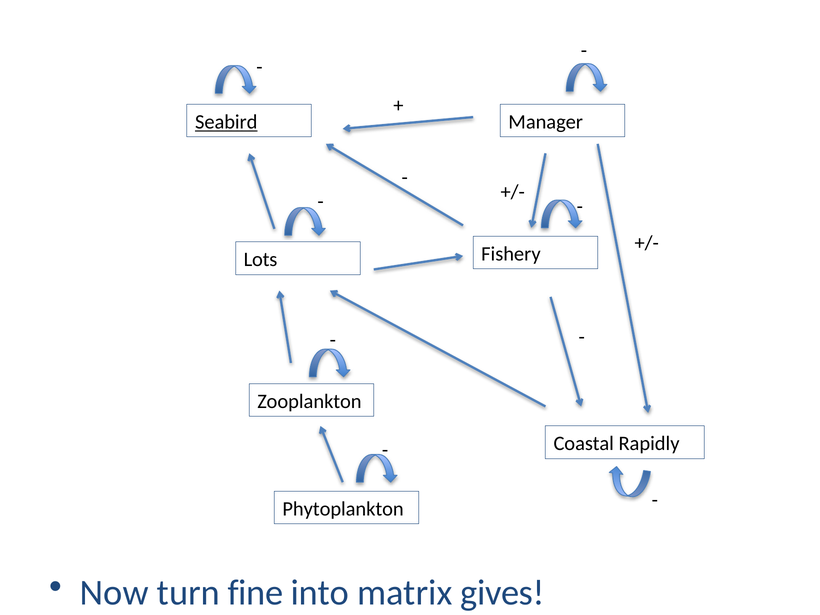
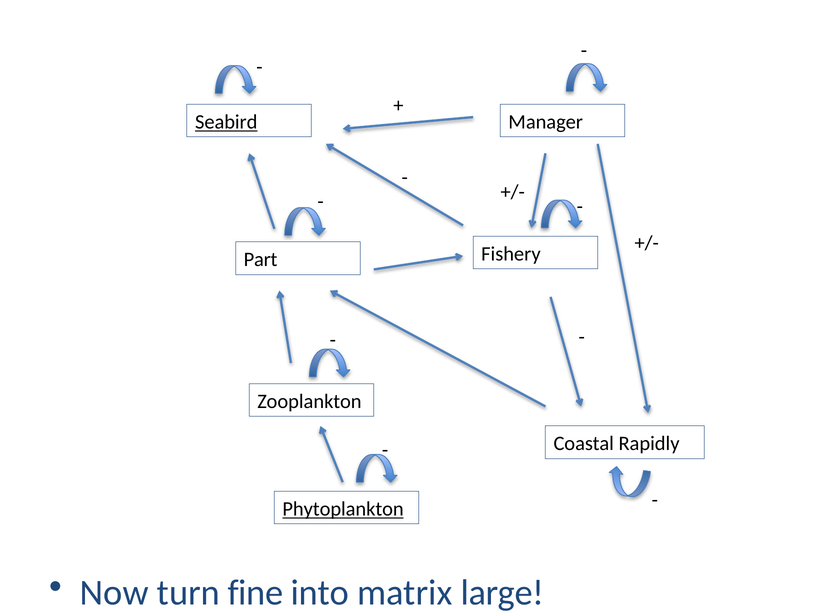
Lots: Lots -> Part
Phytoplankton underline: none -> present
gives: gives -> large
